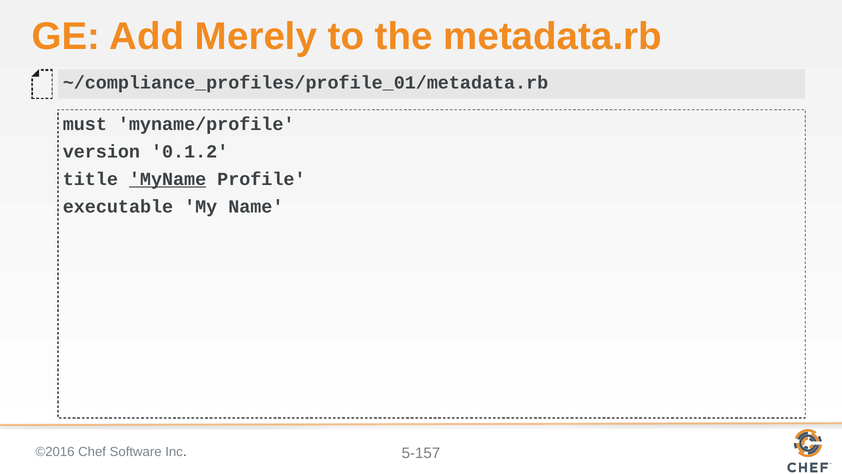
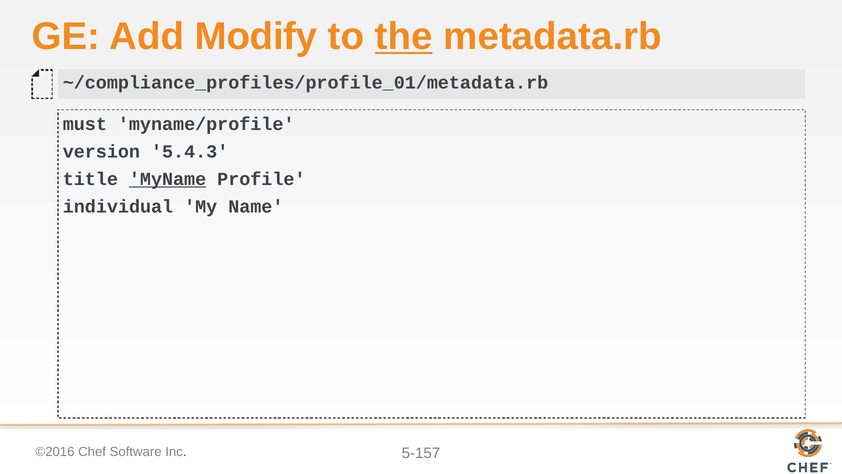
Merely: Merely -> Modify
the underline: none -> present
0.1.2: 0.1.2 -> 5.4.3
executable: executable -> individual
